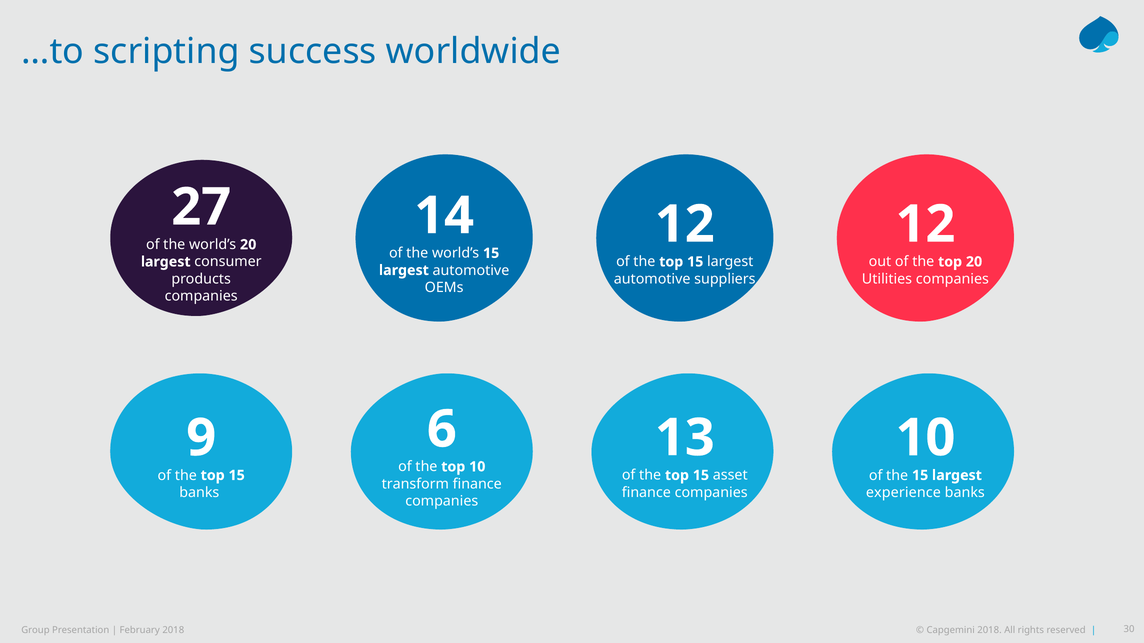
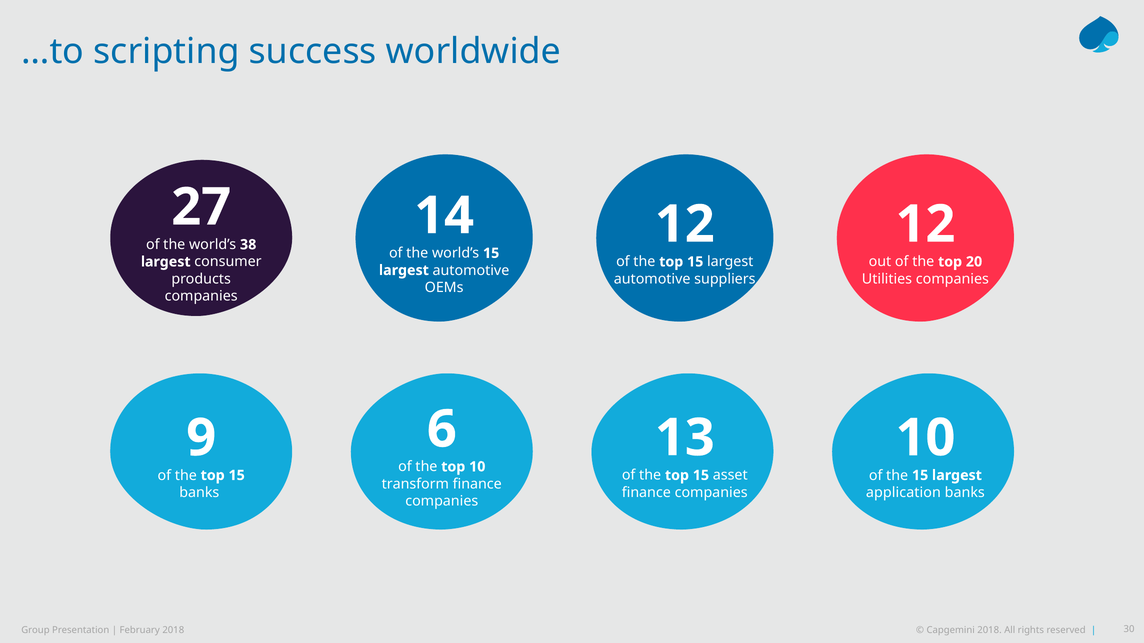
20 at (248, 245): 20 -> 38
experience: experience -> application
